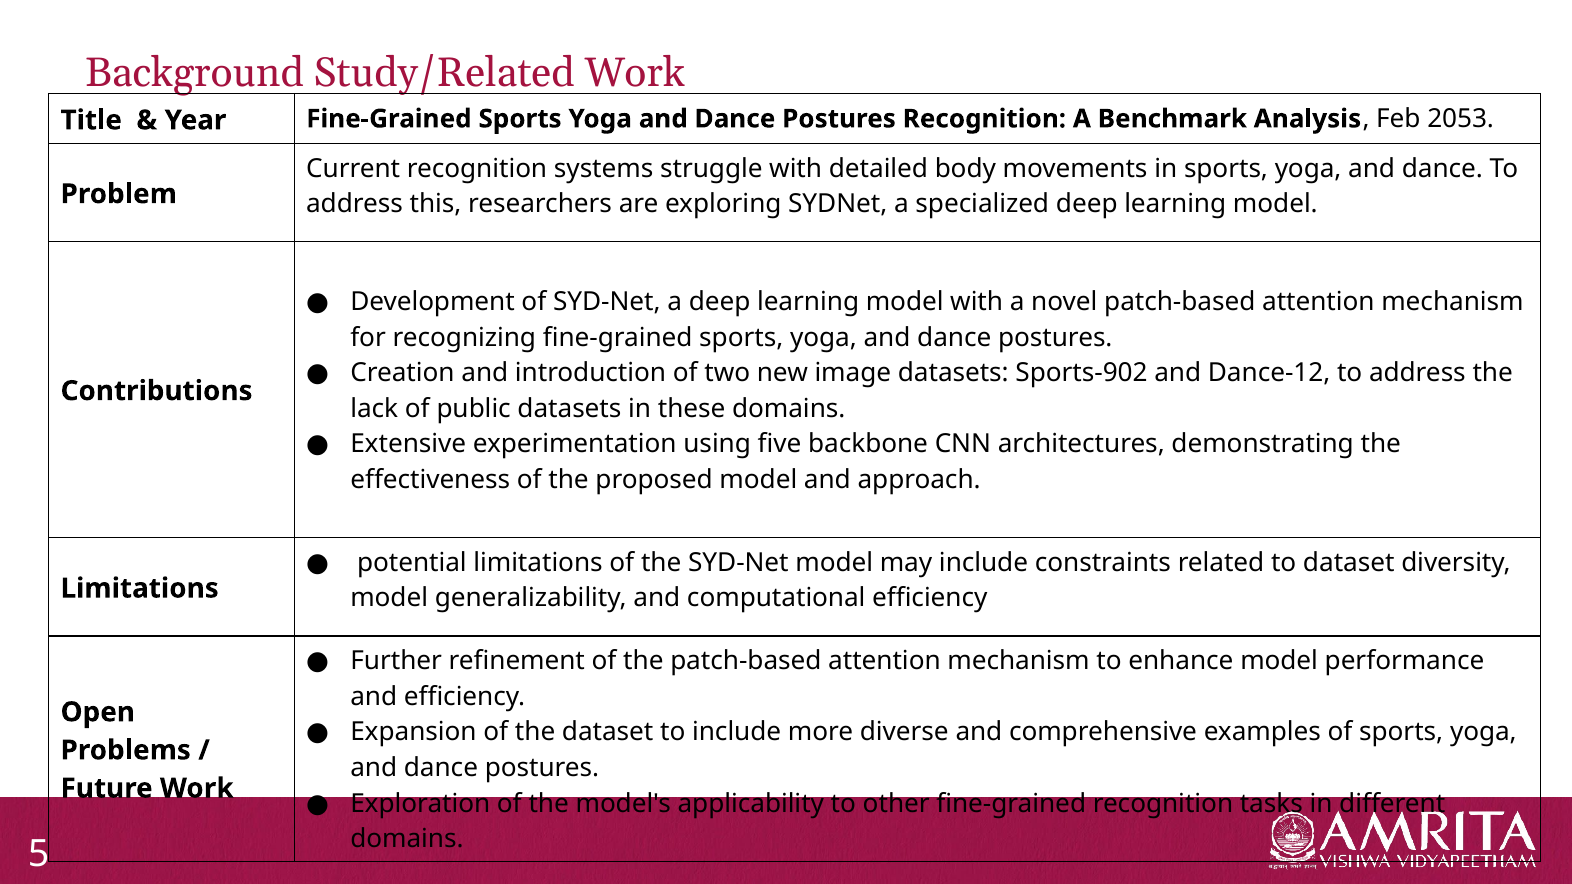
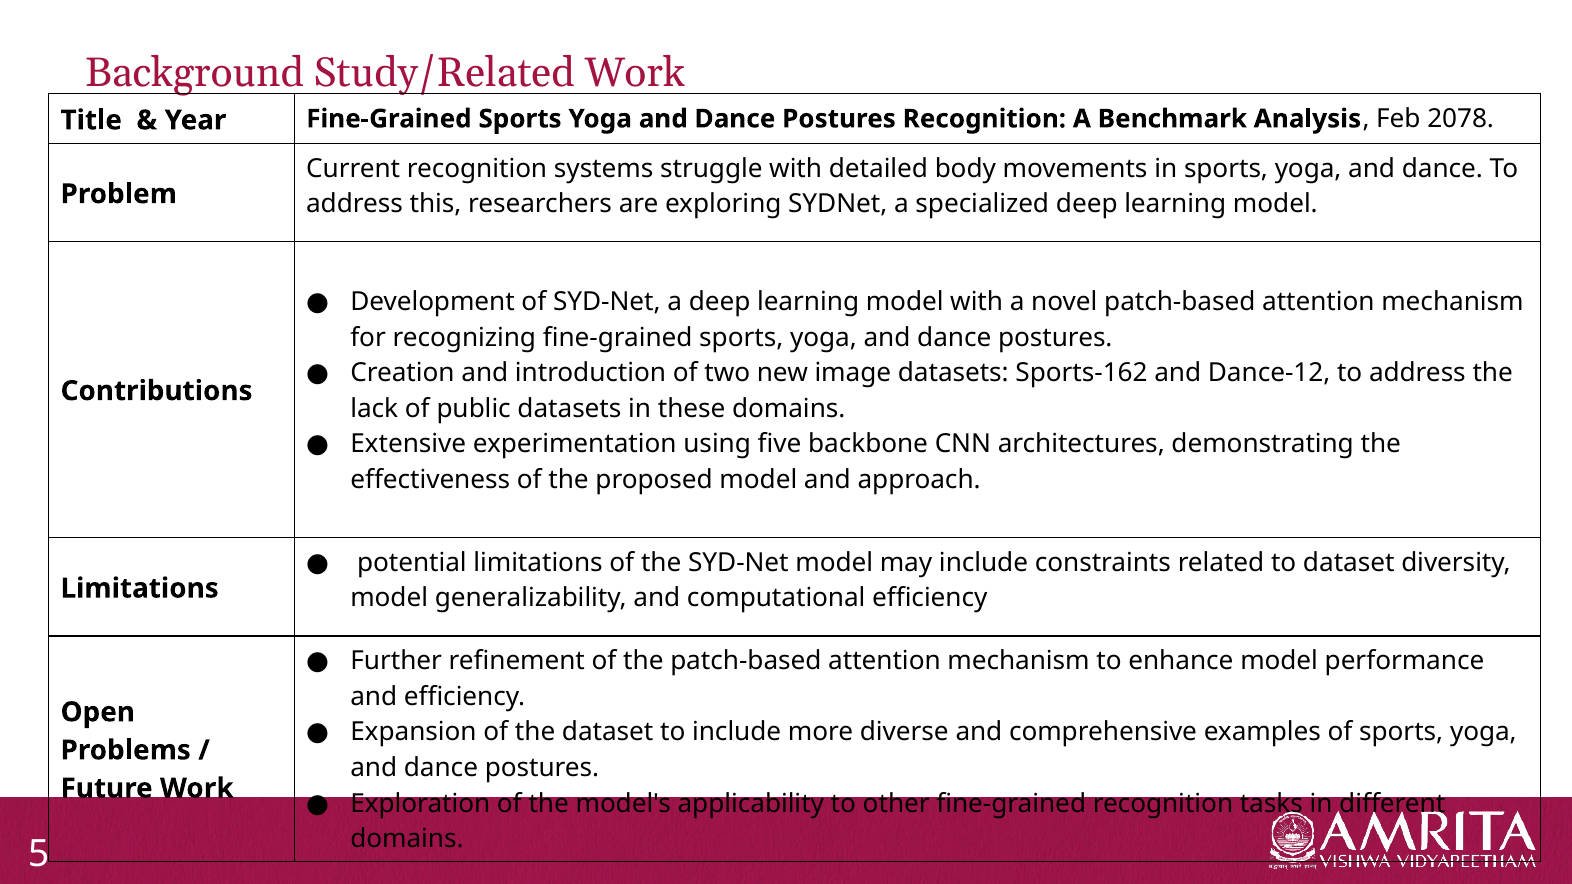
2053: 2053 -> 2078
Sports-902: Sports-902 -> Sports-162
